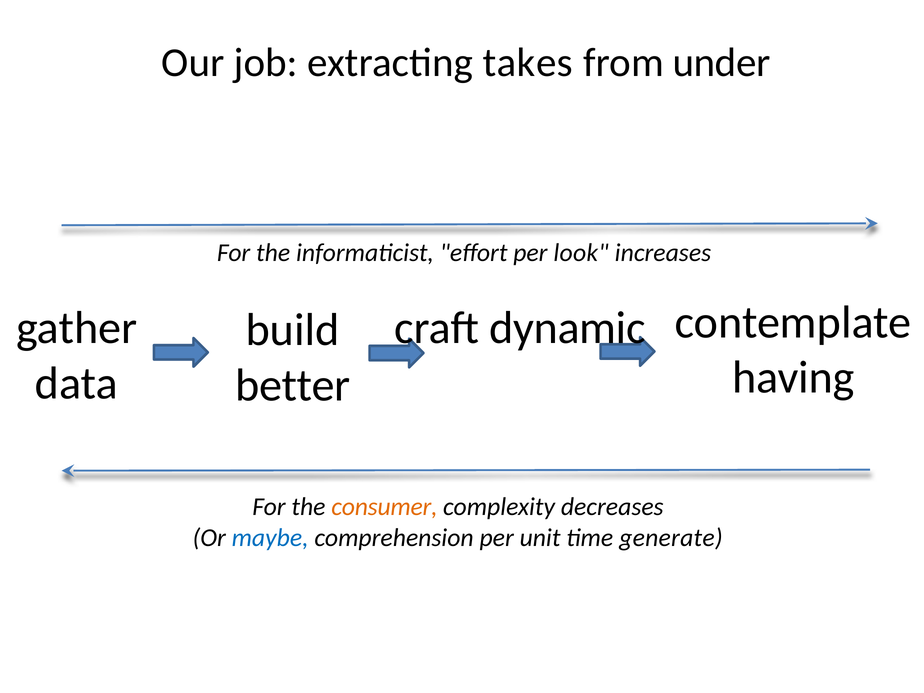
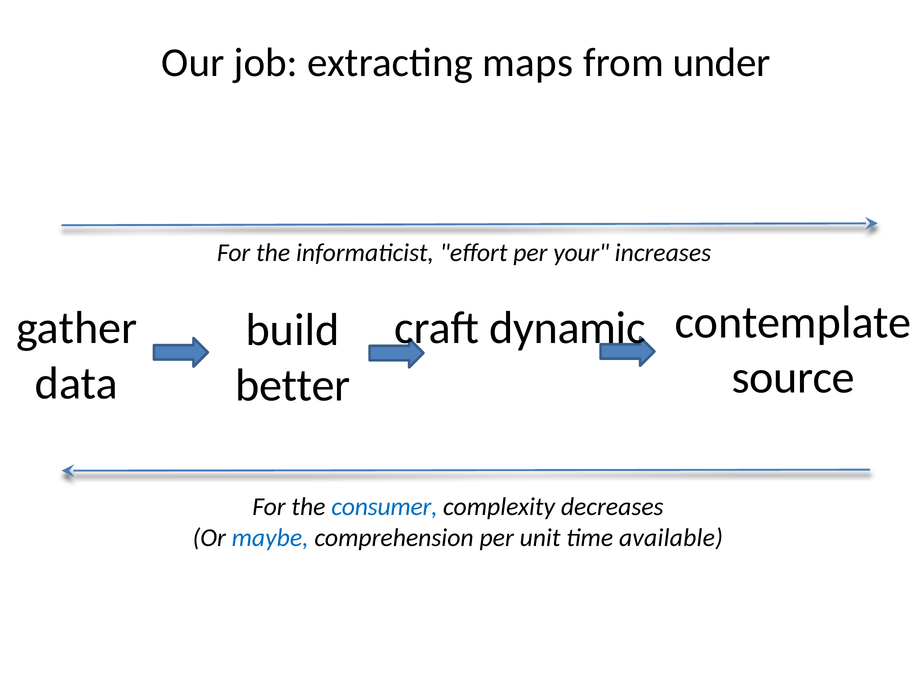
takes: takes -> maps
look: look -> your
having: having -> source
consumer colour: orange -> blue
generate: generate -> available
